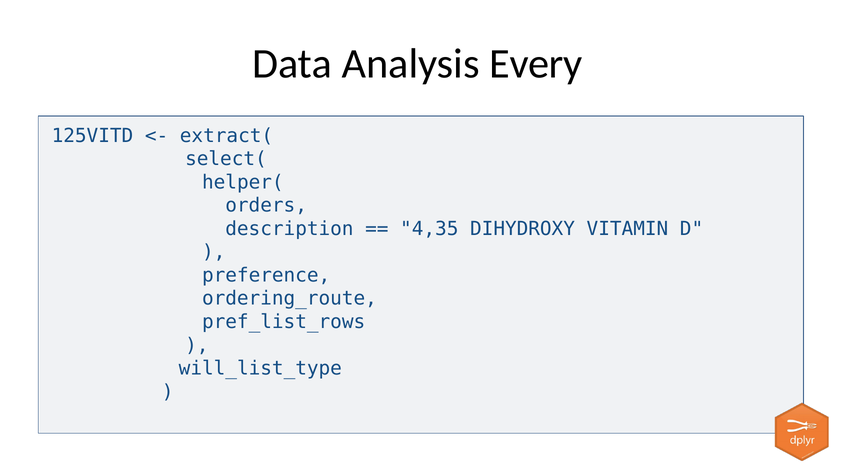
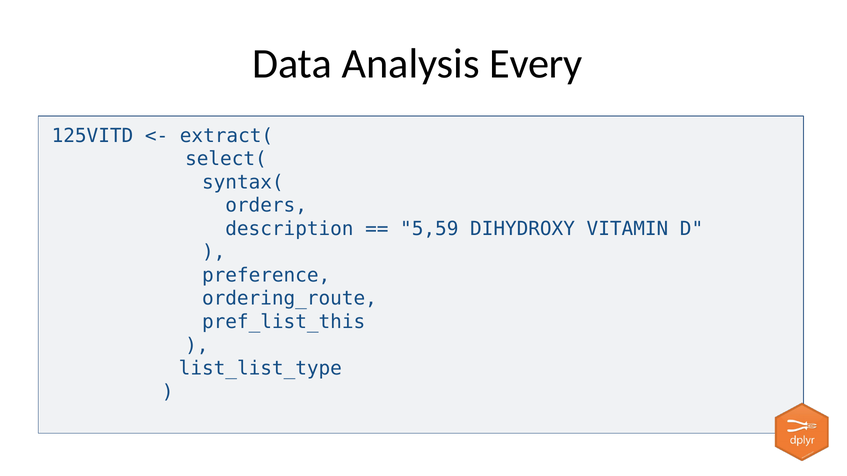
helper(: helper( -> syntax(
4,35: 4,35 -> 5,59
pref_list_rows: pref_list_rows -> pref_list_this
will_list_type: will_list_type -> list_list_type
